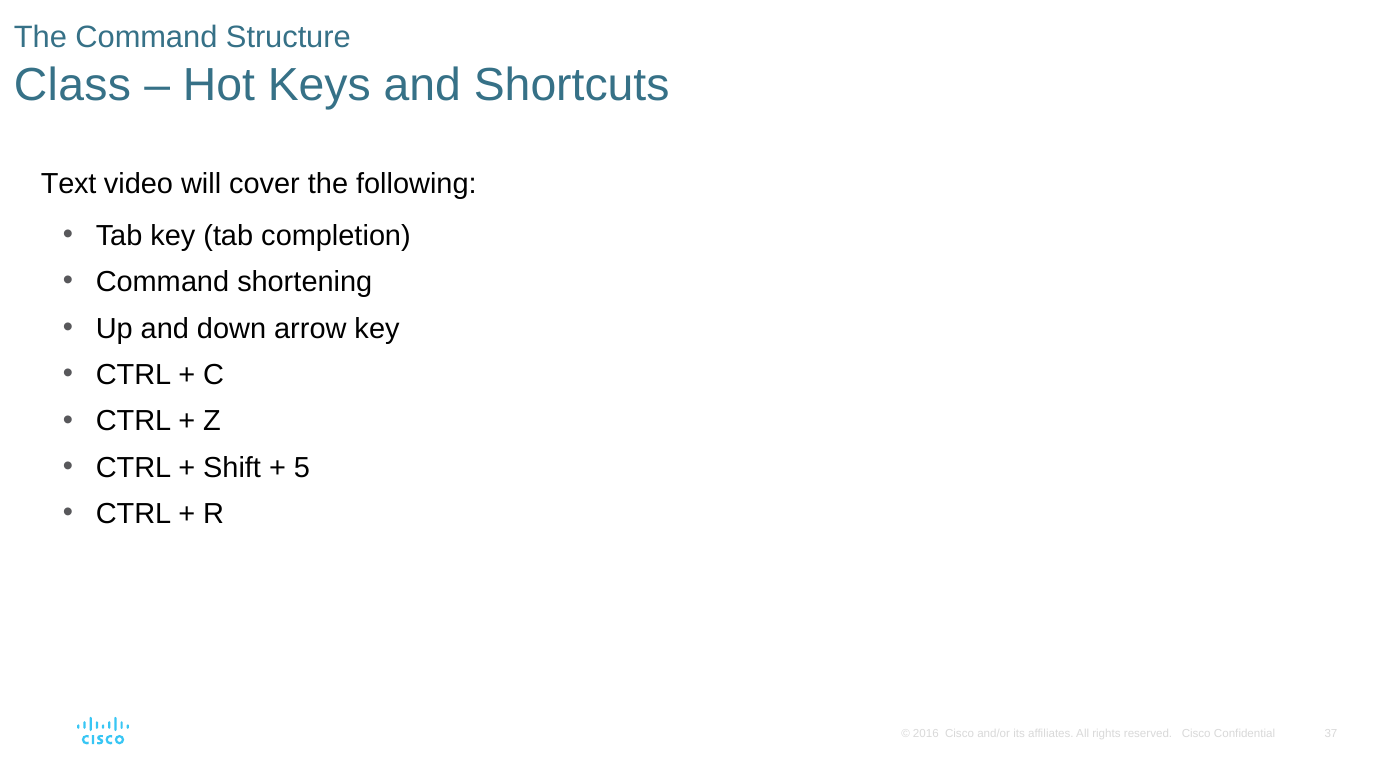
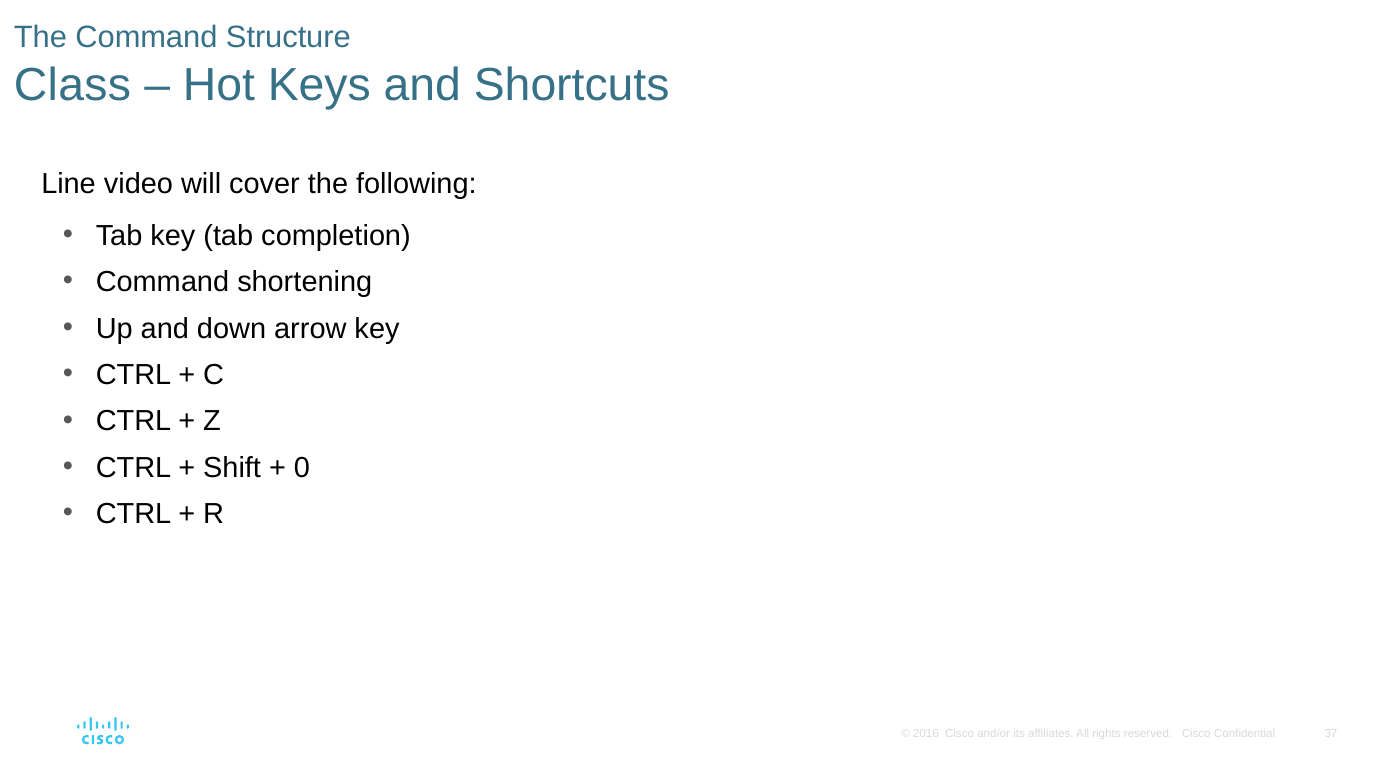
Text: Text -> Line
5: 5 -> 0
